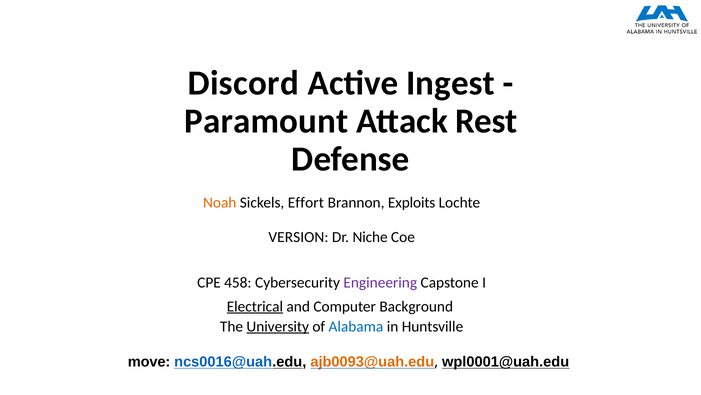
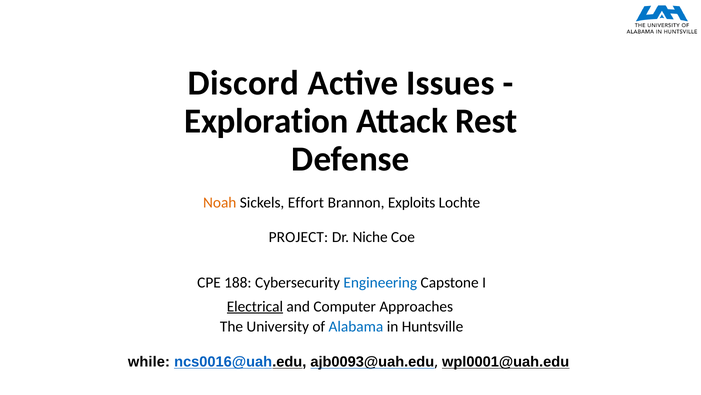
Ingest: Ingest -> Issues
Paramount: Paramount -> Exploration
VERSION: VERSION -> PROJECT
458: 458 -> 188
Engineering colour: purple -> blue
Background: Background -> Approaches
University underline: present -> none
move: move -> while
ajb0093@uah.edu colour: orange -> black
